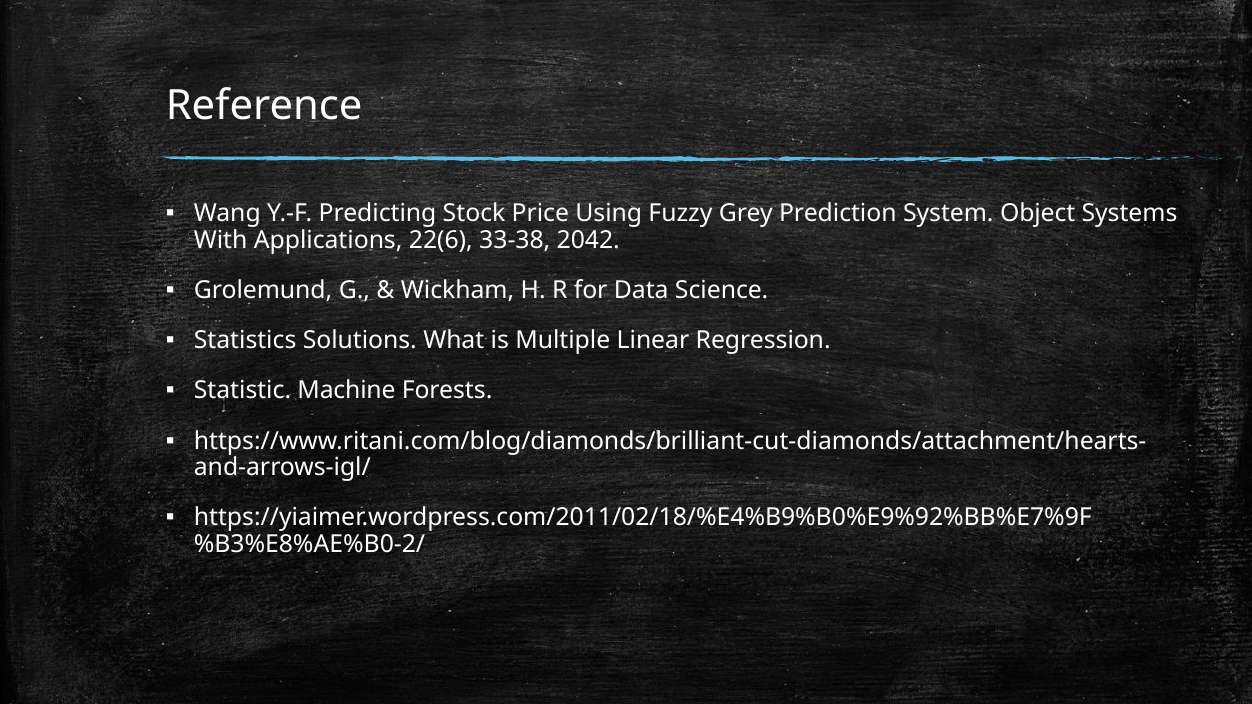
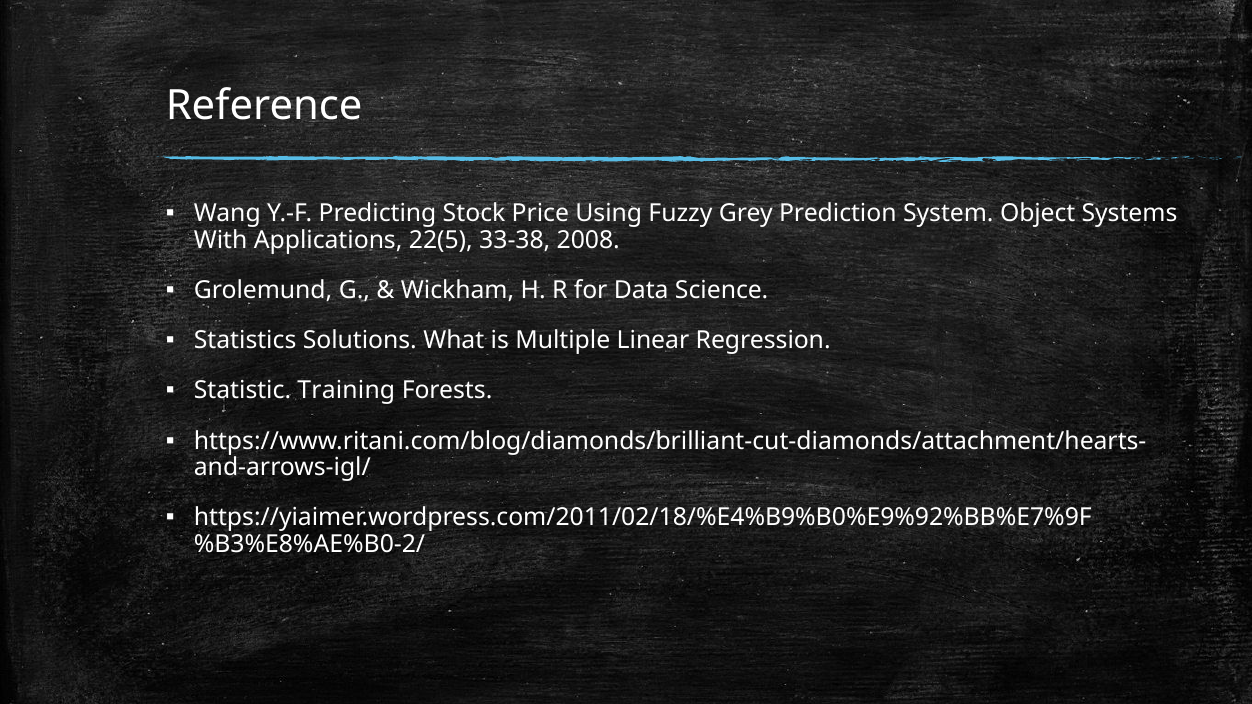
22(6: 22(6 -> 22(5
2042: 2042 -> 2008
Machine: Machine -> Training
